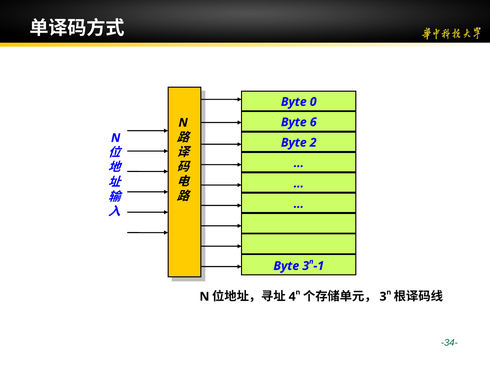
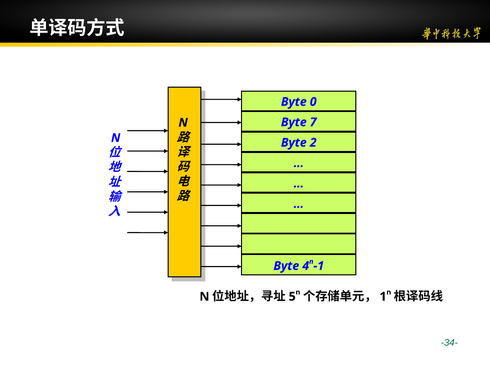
6: 6 -> 7
Byte 3: 3 -> 4
3 at (383, 297): 3 -> 1
4: 4 -> 5
